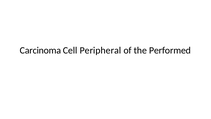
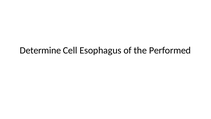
Carcinoma: Carcinoma -> Determine
Peripheral: Peripheral -> Esophagus
